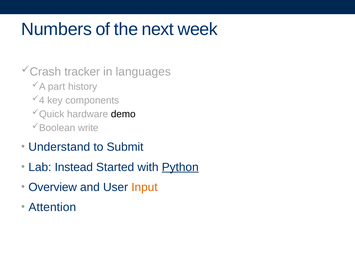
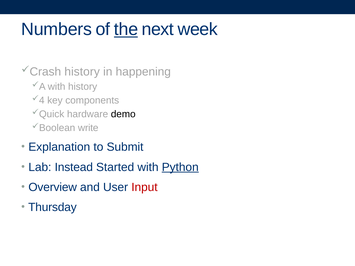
the underline: none -> present
tracker at (82, 72): tracker -> history
languages: languages -> happening
part at (57, 87): part -> with
Understand: Understand -> Explanation
Input colour: orange -> red
Attention: Attention -> Thursday
